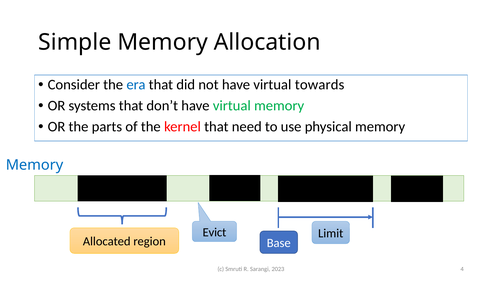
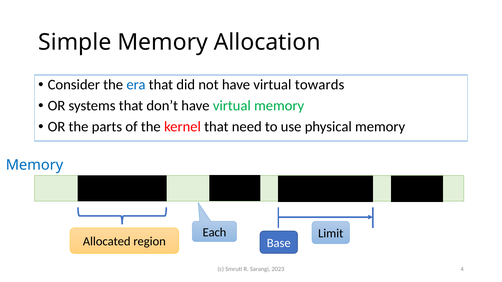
Evict: Evict -> Each
